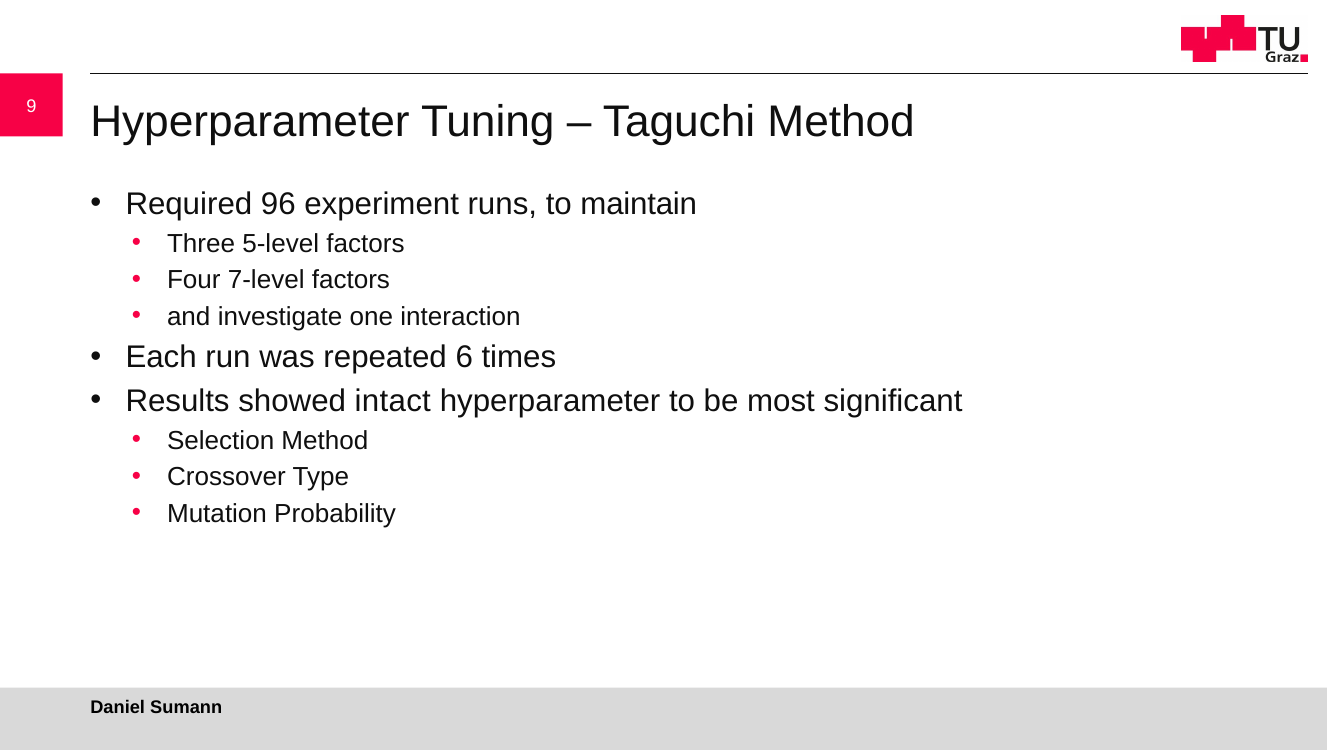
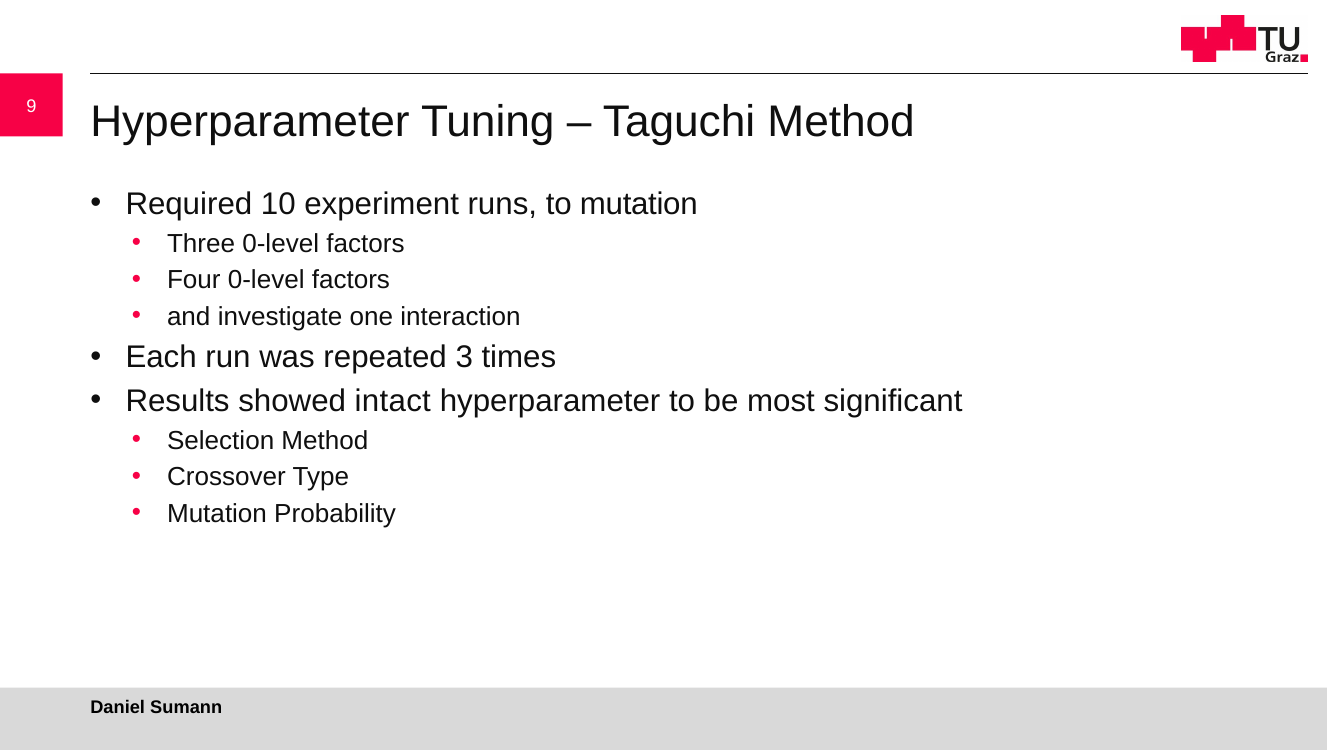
96: 96 -> 10
to maintain: maintain -> mutation
Three 5-level: 5-level -> 0-level
Four 7-level: 7-level -> 0-level
6: 6 -> 3
